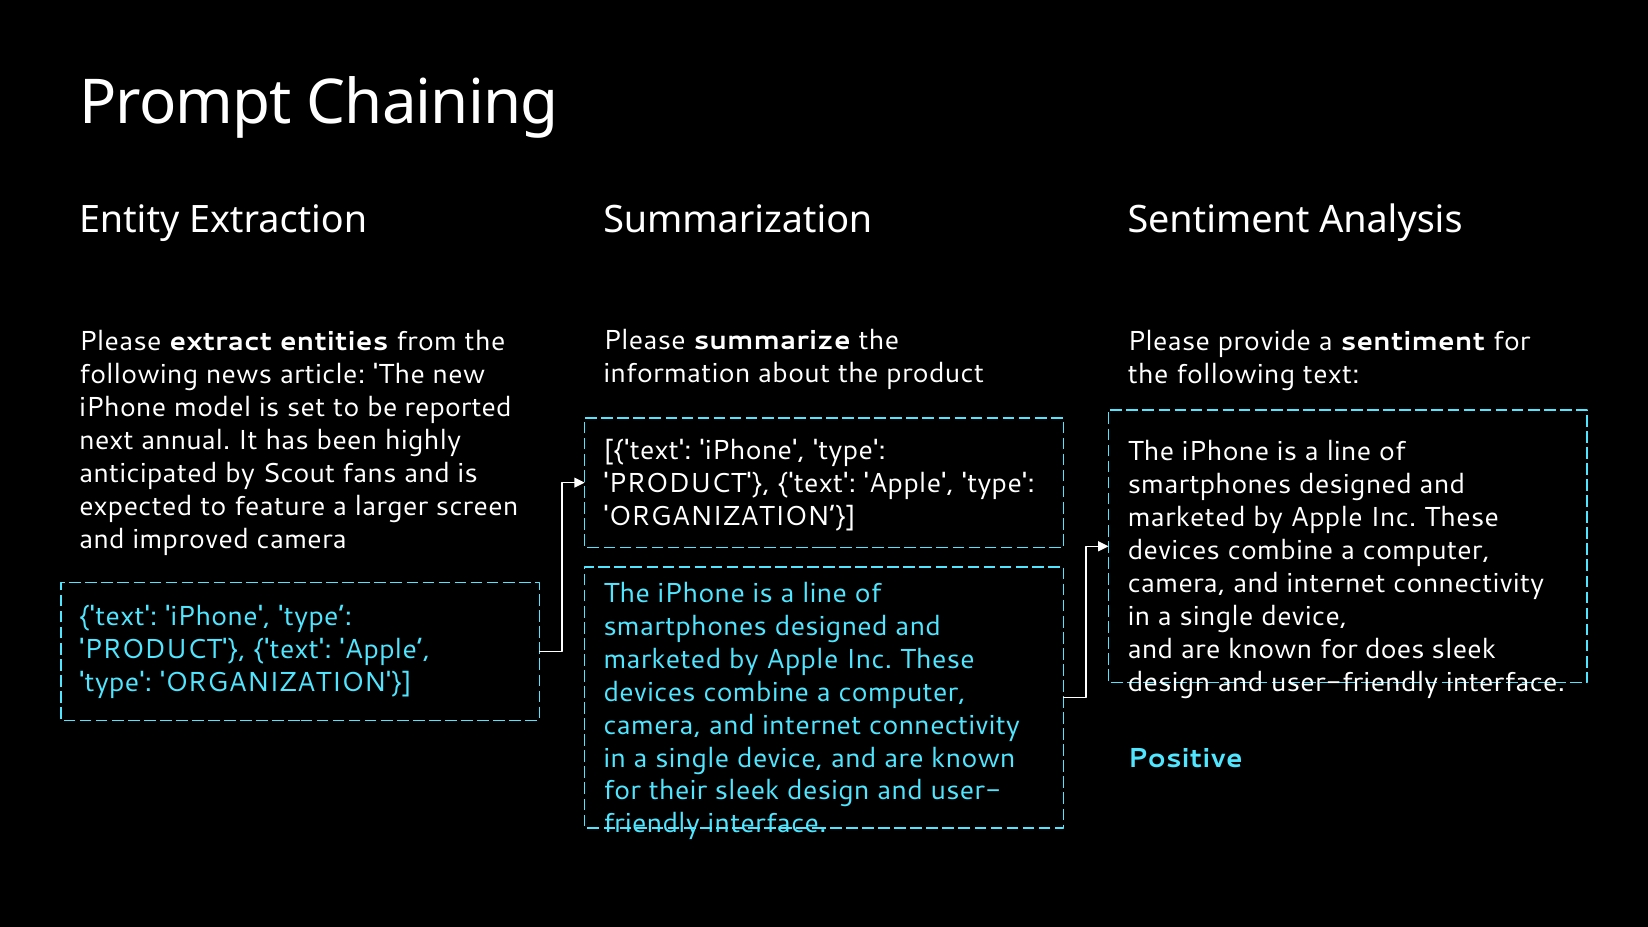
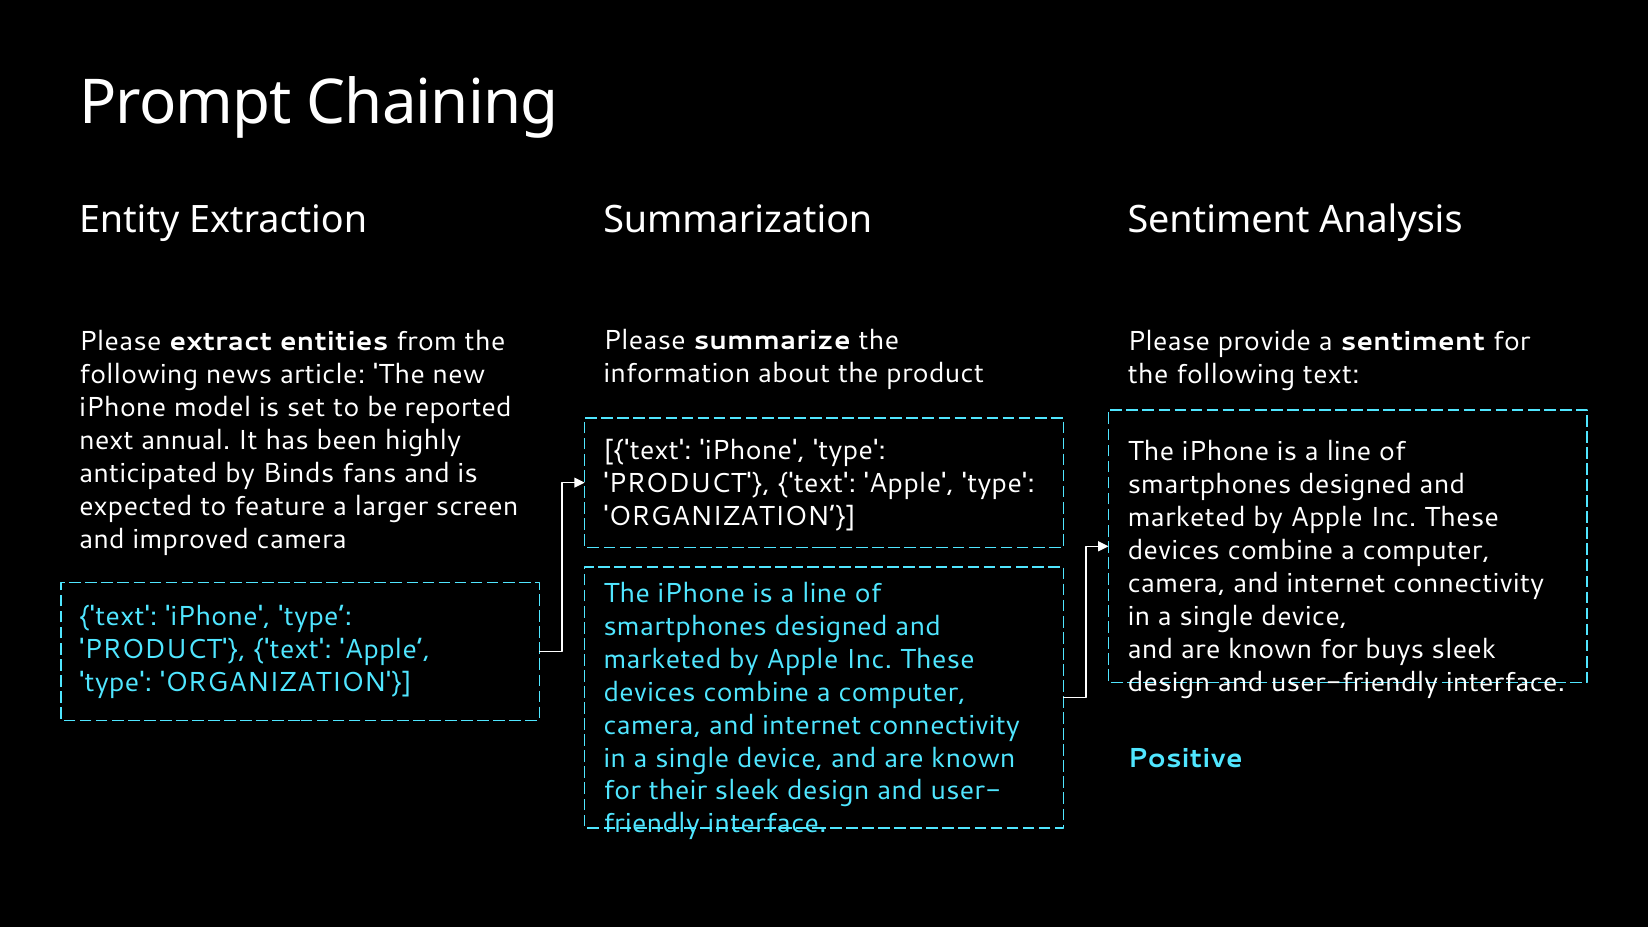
Scout: Scout -> Binds
does: does -> buys
